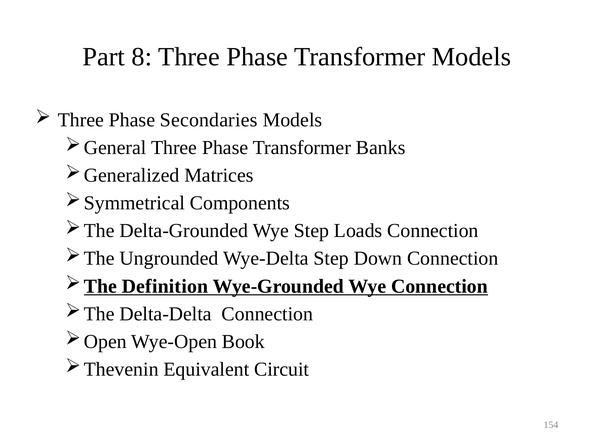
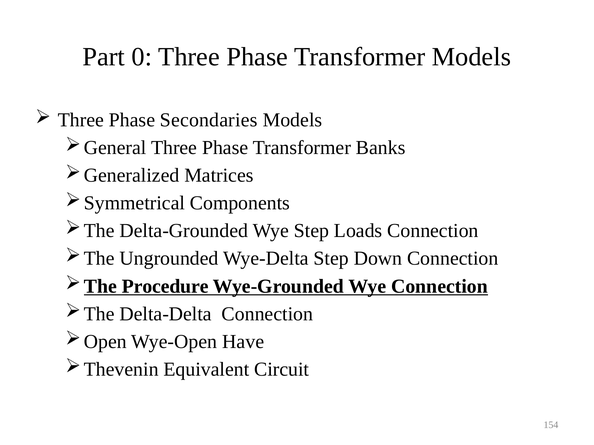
8: 8 -> 0
Definition: Definition -> Procedure
Book: Book -> Have
